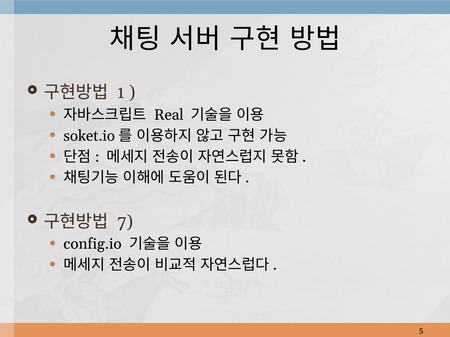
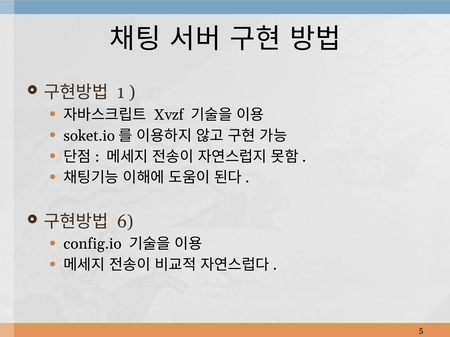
Real: Real -> Xvzf
7: 7 -> 6
